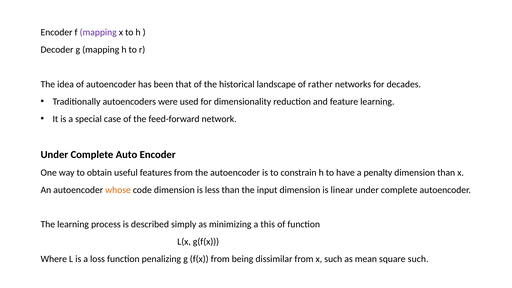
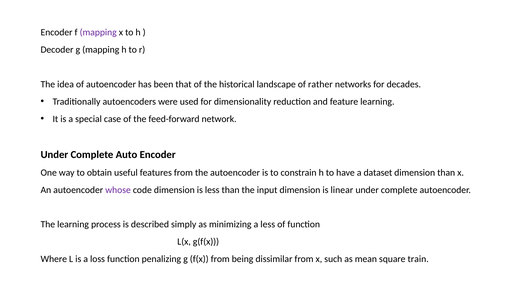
penalty: penalty -> dataset
whose colour: orange -> purple
a this: this -> less
square such: such -> train
